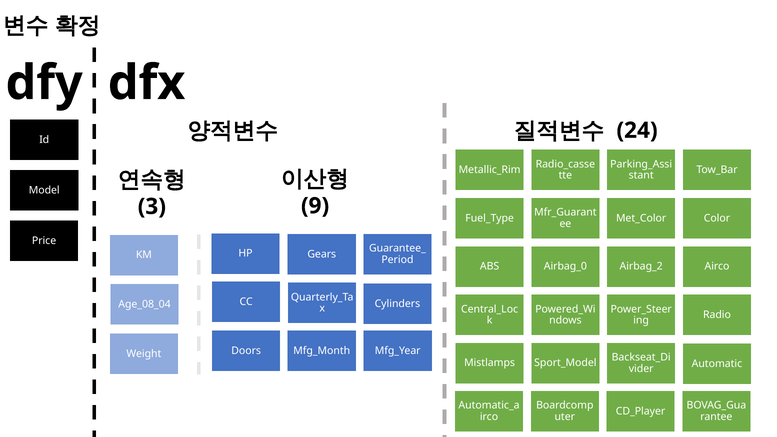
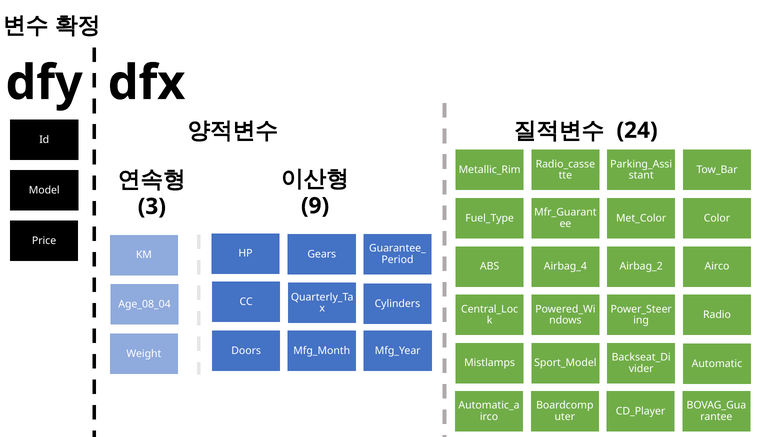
Airbag_0: Airbag_0 -> Airbag_4
